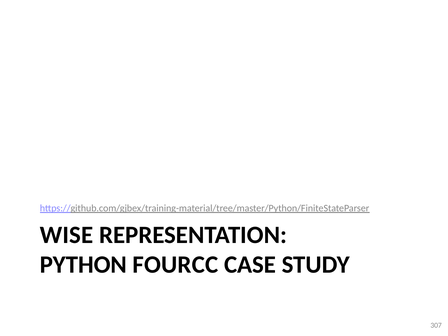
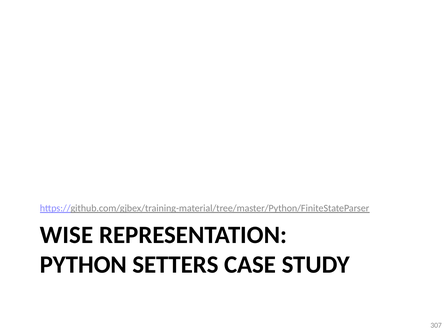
FOURCC: FOURCC -> SETTERS
